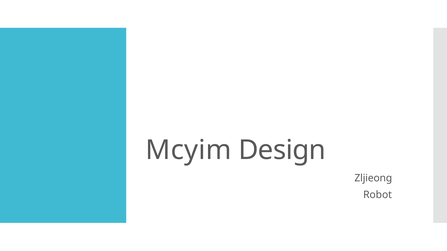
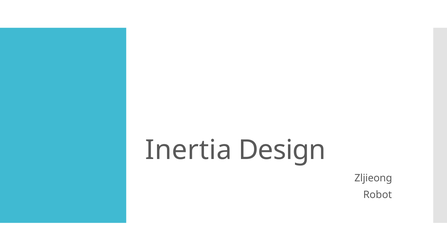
Mcyim: Mcyim -> Inertia
